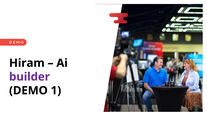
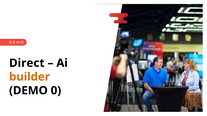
Hiram: Hiram -> Direct
builder colour: purple -> orange
1: 1 -> 0
